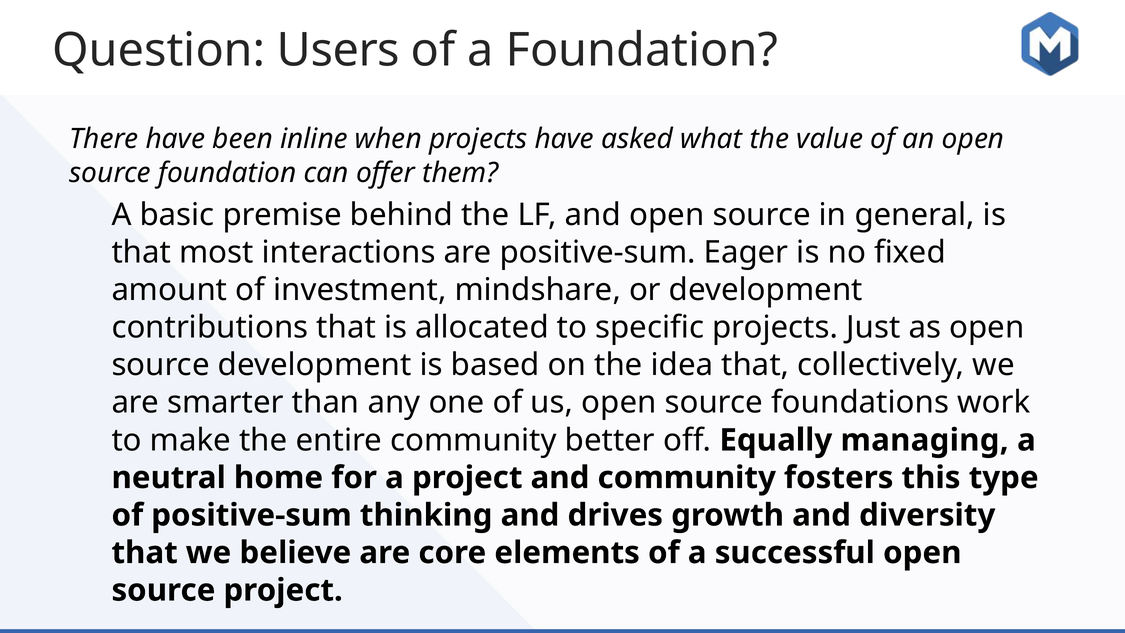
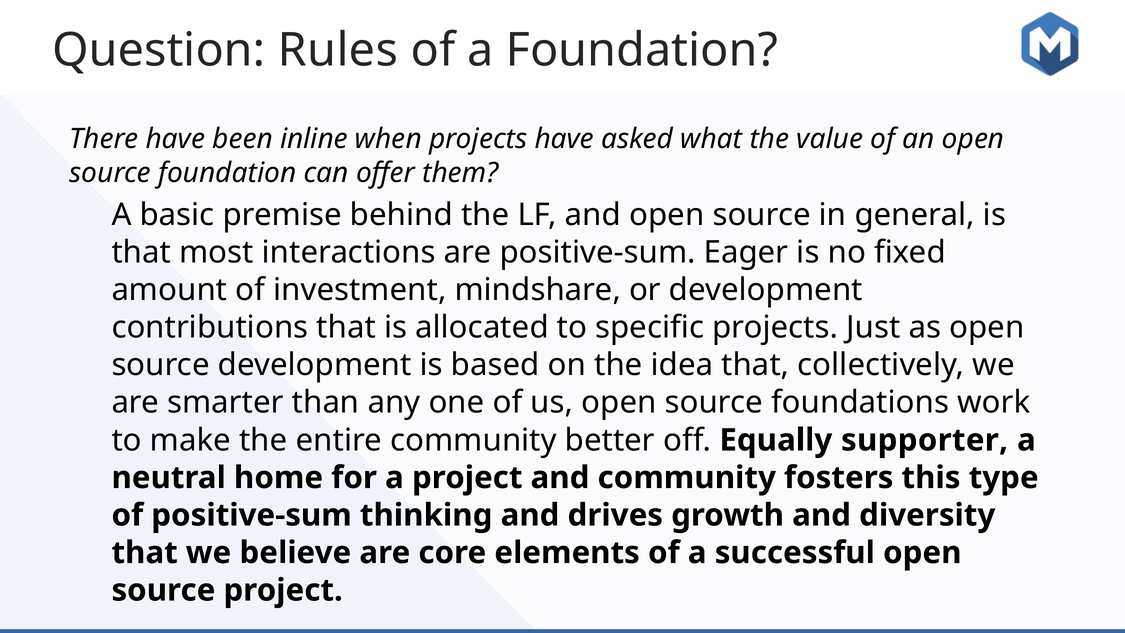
Users: Users -> Rules
managing: managing -> supporter
